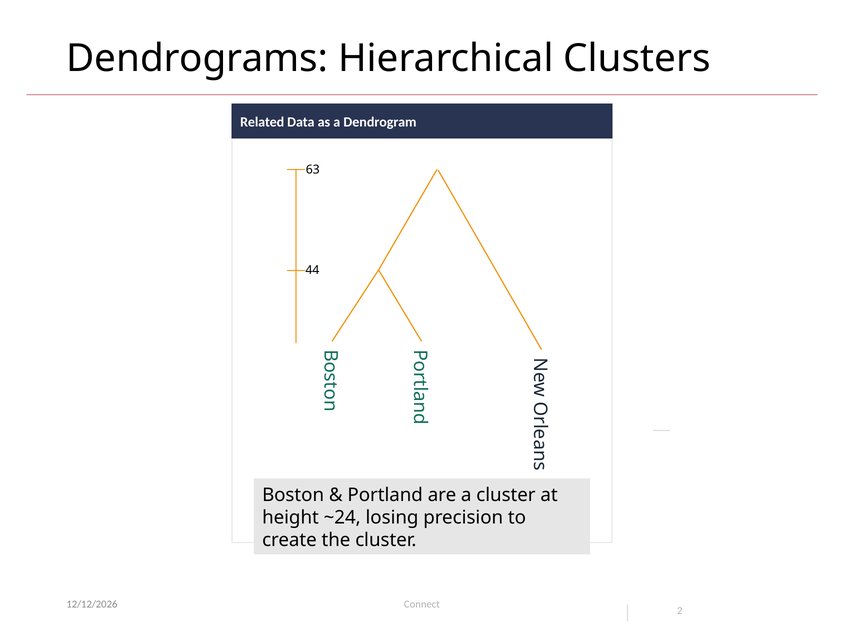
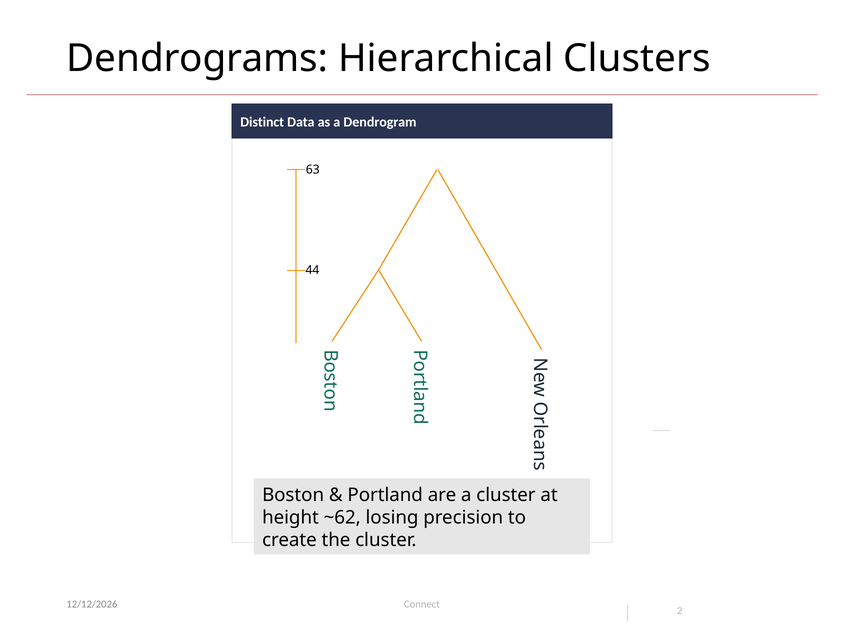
Related: Related -> Distinct
~24: ~24 -> ~62
